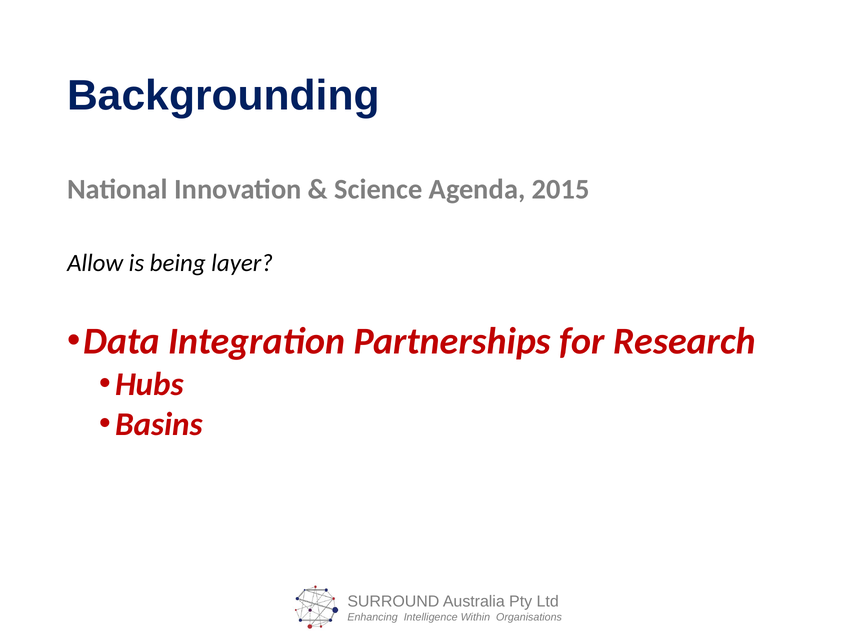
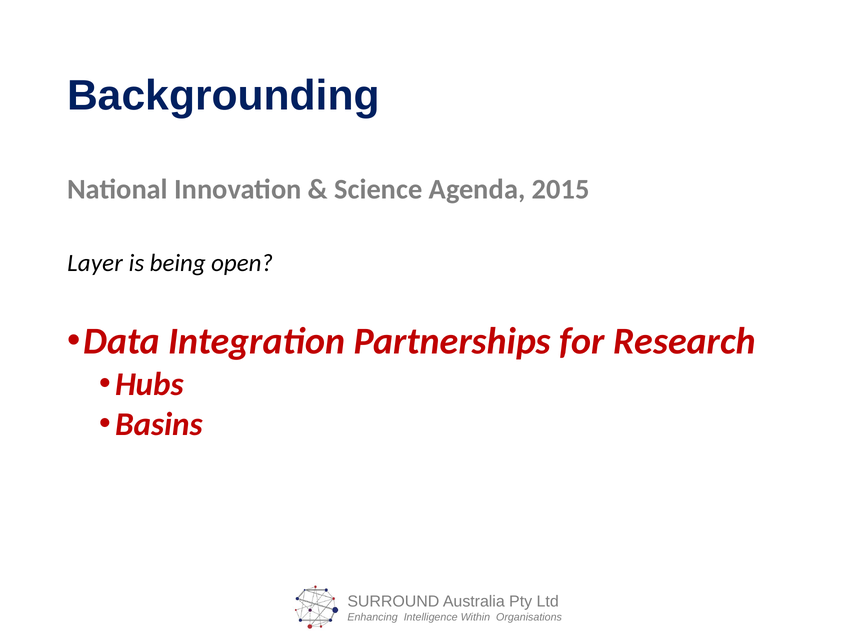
Allow: Allow -> Layer
layer: layer -> open
